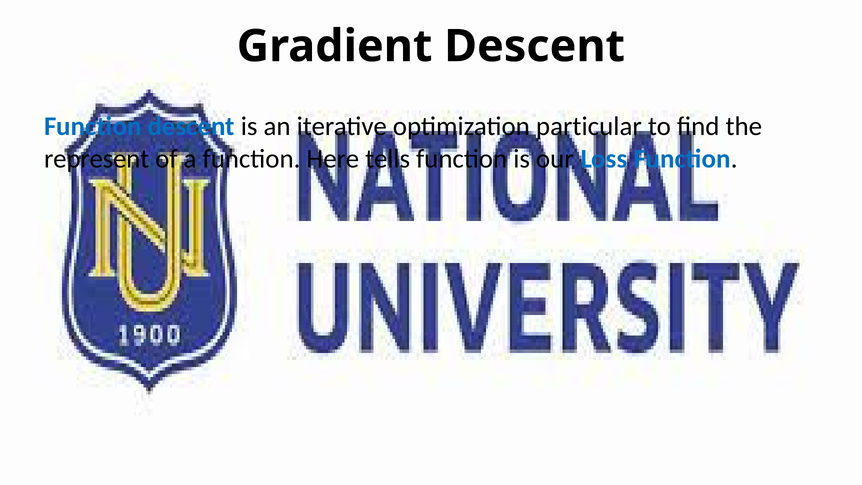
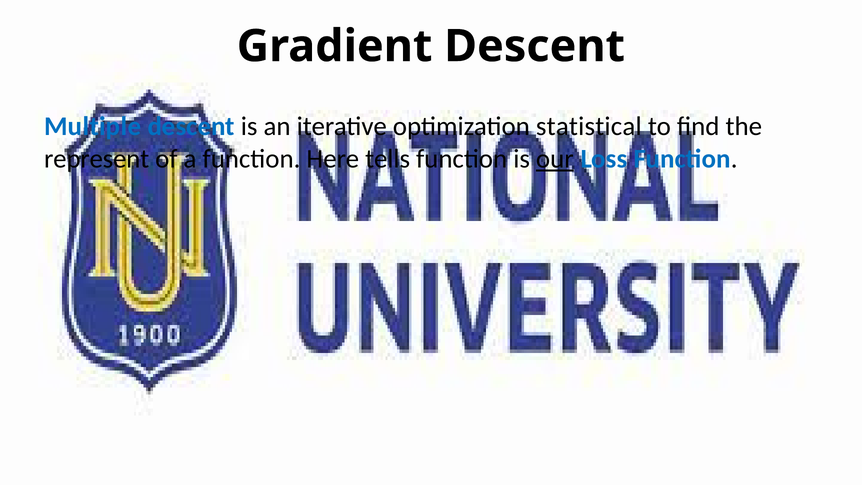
Function at (93, 126): Function -> Multiple
particular: particular -> statistical
our underline: none -> present
